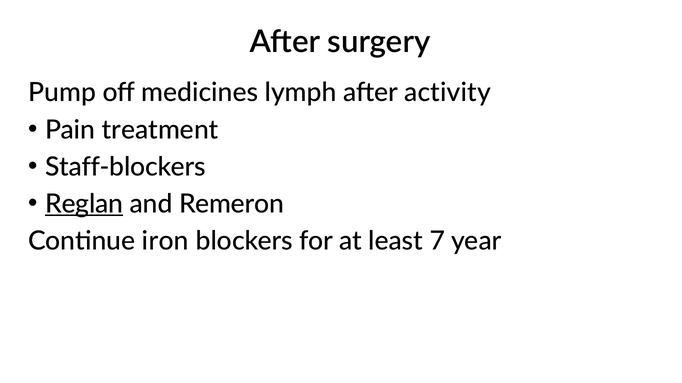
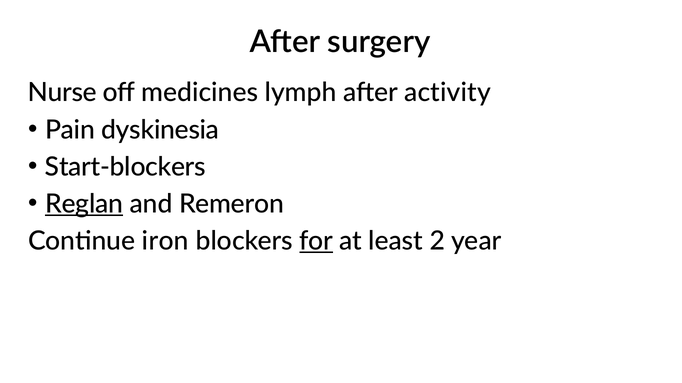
Pump: Pump -> Nurse
treatment: treatment -> dyskinesia
Staff-blockers: Staff-blockers -> Start-blockers
for underline: none -> present
7: 7 -> 2
